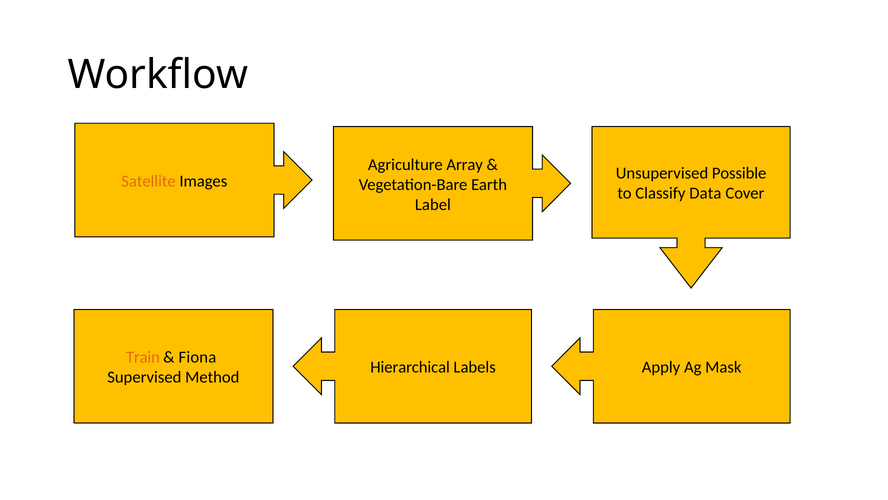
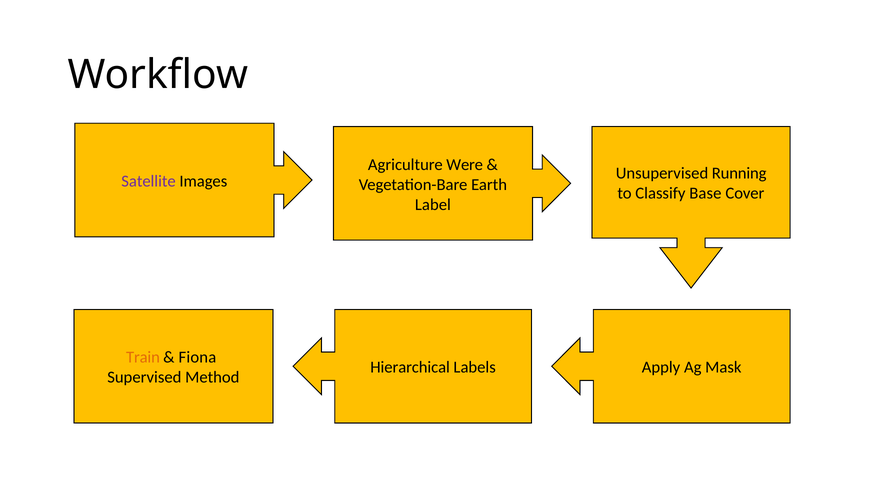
Array: Array -> Were
Satellite colour: orange -> purple
Possible: Possible -> Running
Data: Data -> Base
